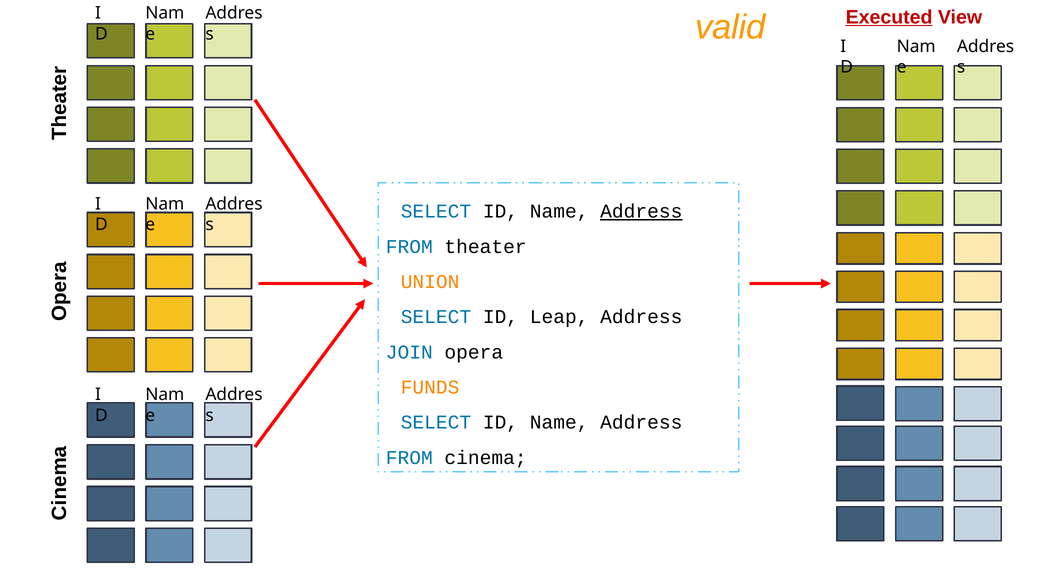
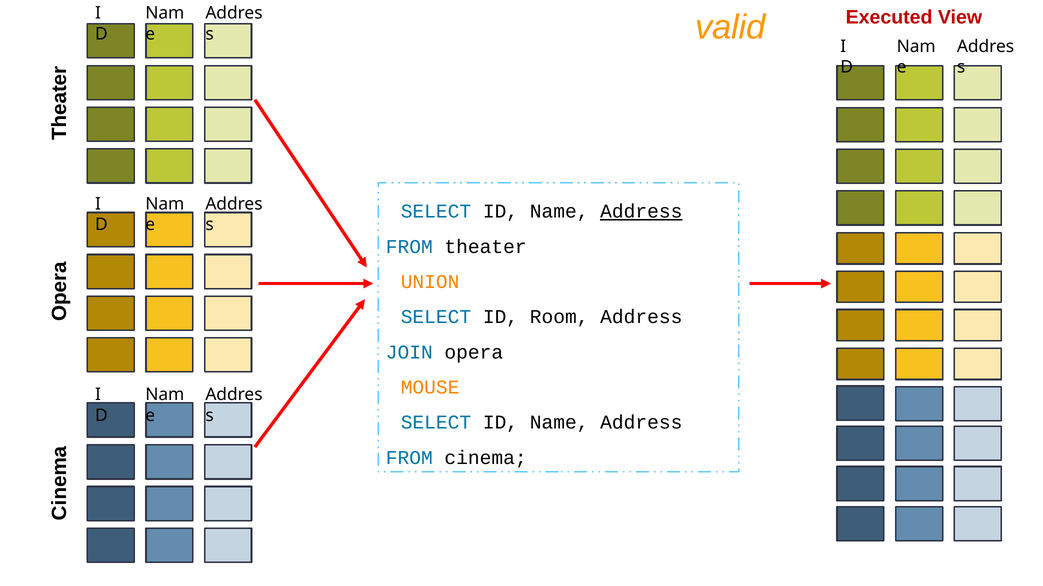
Executed underline: present -> none
Leap: Leap -> Room
FUNDS: FUNDS -> MOUSE
